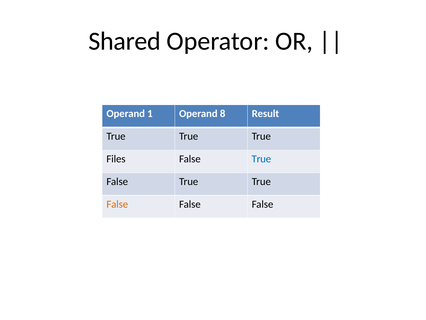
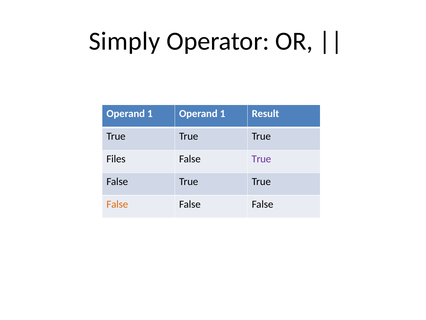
Shared: Shared -> Simply
1 Operand 8: 8 -> 1
True at (261, 159) colour: blue -> purple
